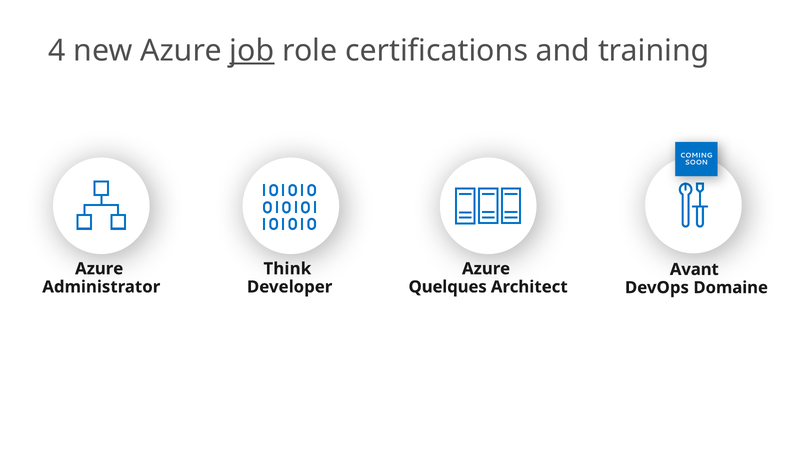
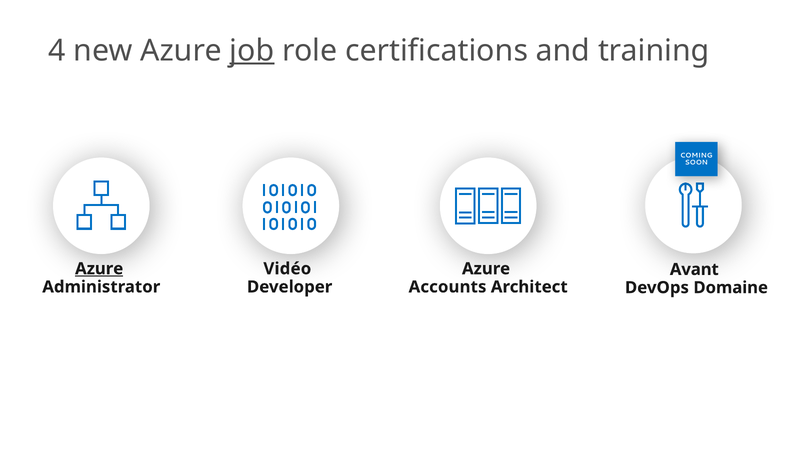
Azure at (99, 269) underline: none -> present
Think: Think -> Vidéo
Quelques: Quelques -> Accounts
